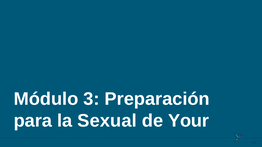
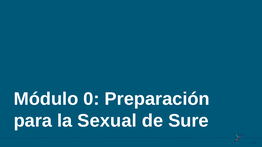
3: 3 -> 0
Your: Your -> Sure
